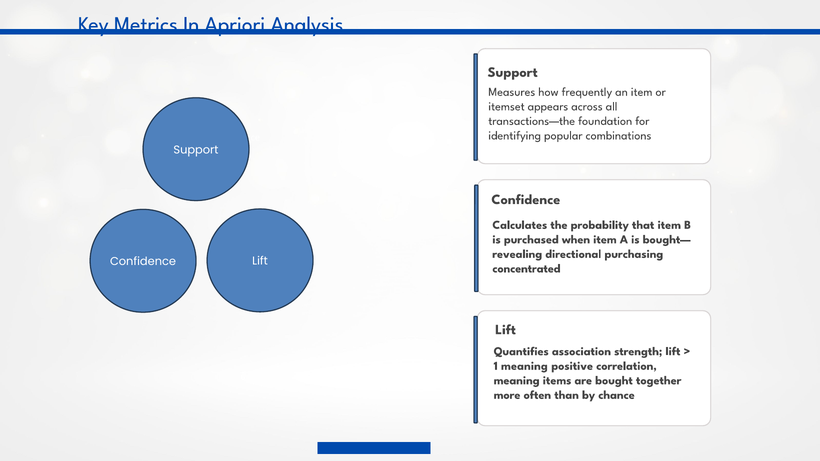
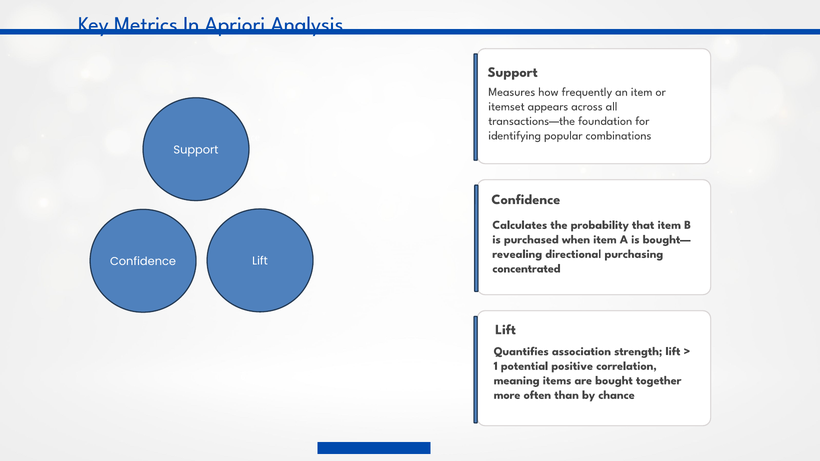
1 meaning: meaning -> potential
